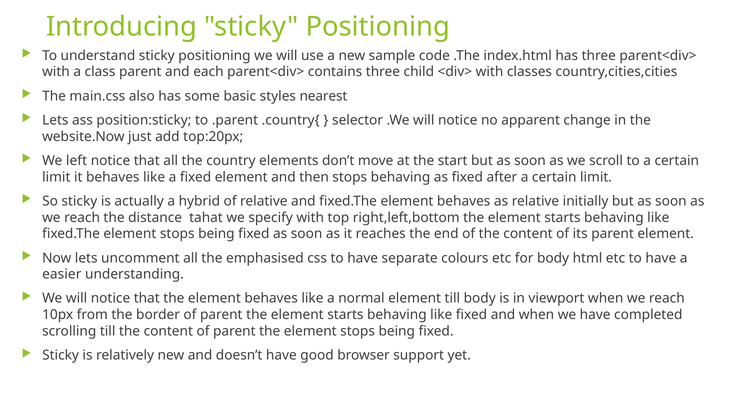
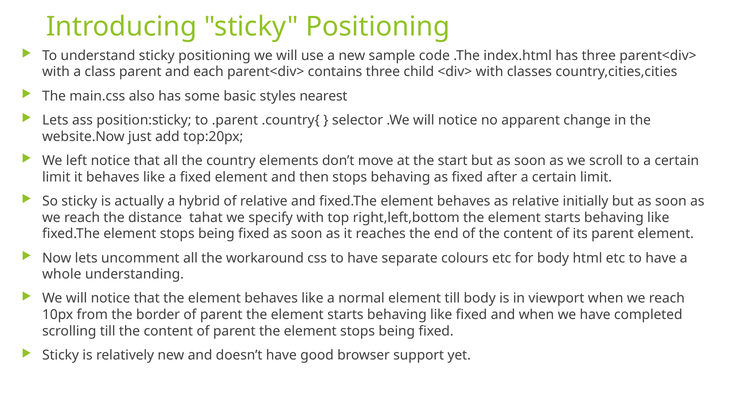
emphasised: emphasised -> workaround
easier: easier -> whole
